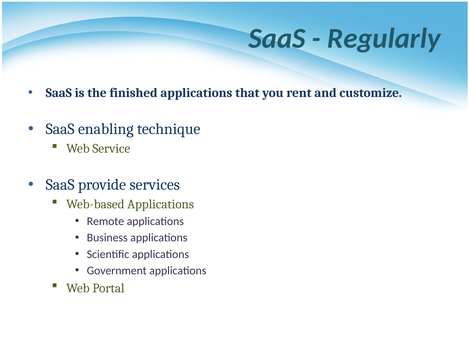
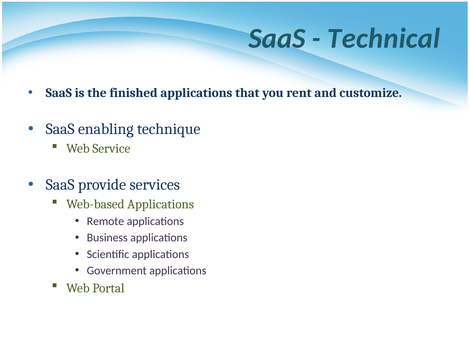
Regularly: Regularly -> Technical
